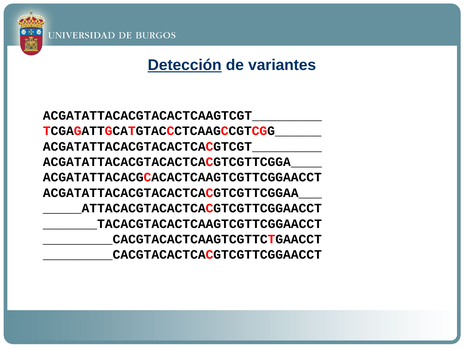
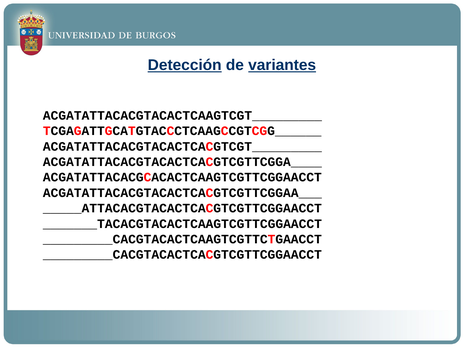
variantes underline: none -> present
